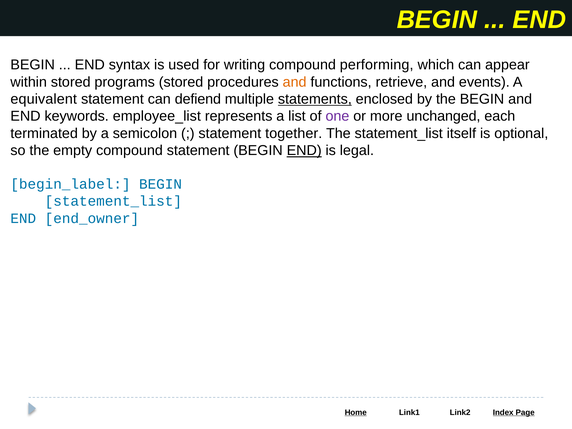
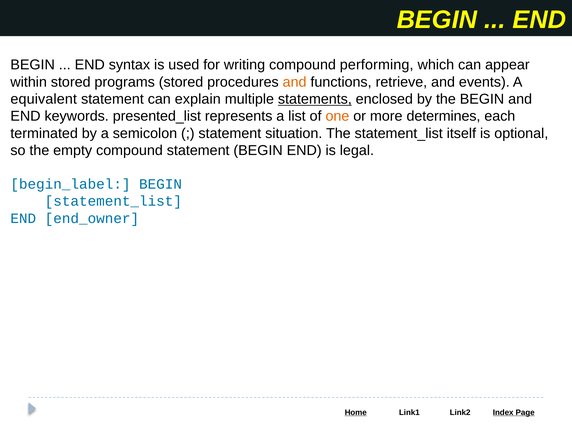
defiend: defiend -> explain
employee_list: employee_list -> presented_list
one colour: purple -> orange
unchanged: unchanged -> determines
together: together -> situation
END at (304, 151) underline: present -> none
